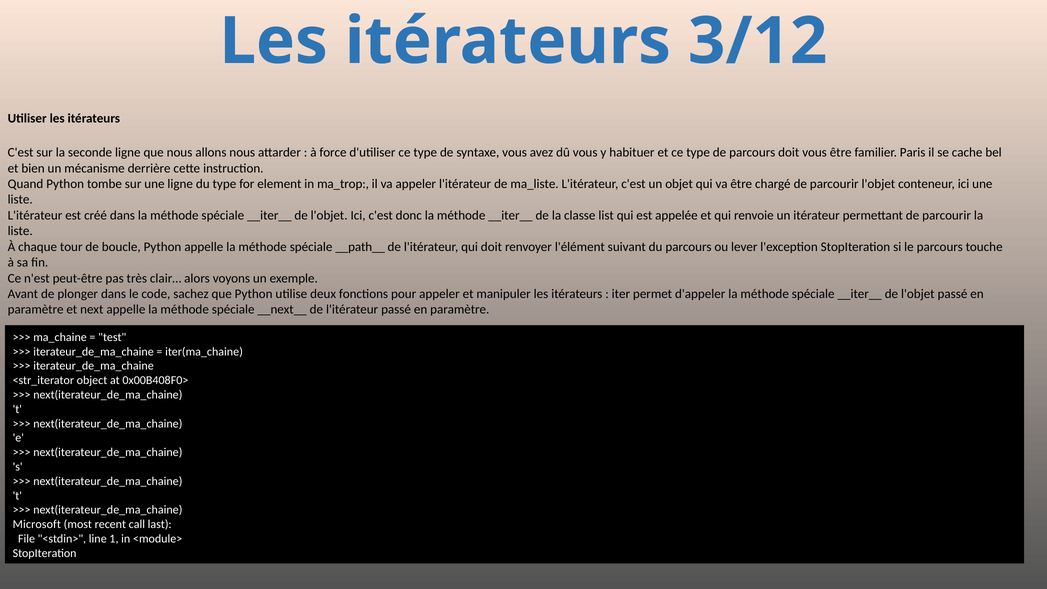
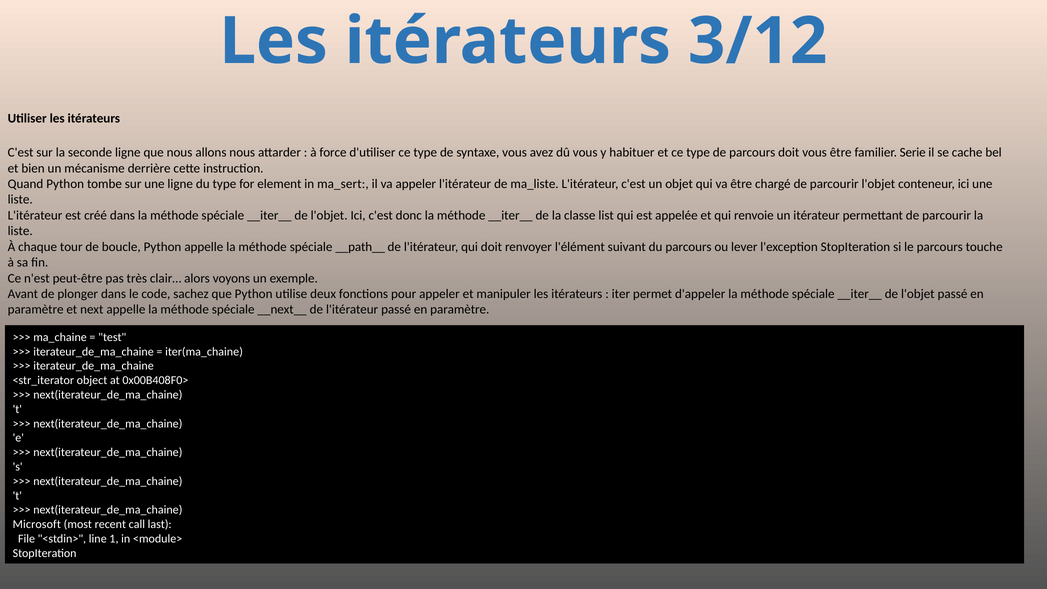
Paris: Paris -> Serie
ma_trop: ma_trop -> ma_sert
